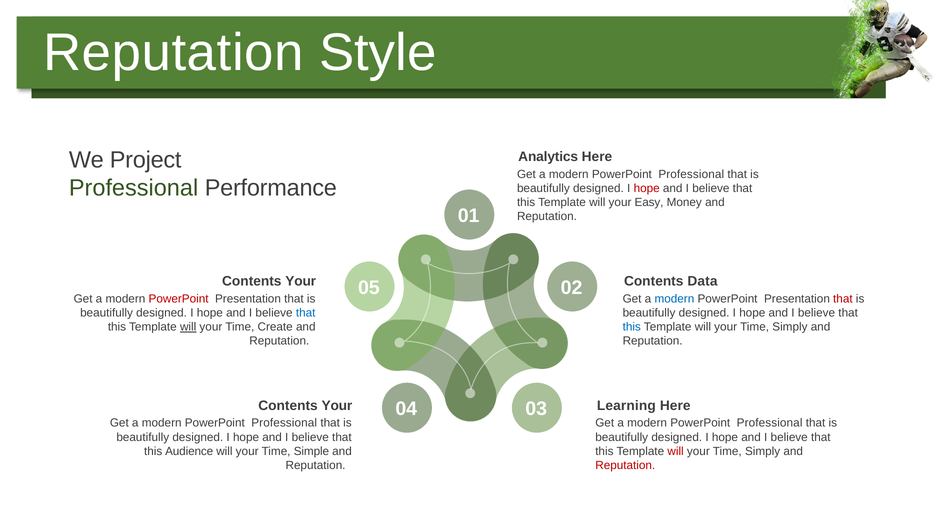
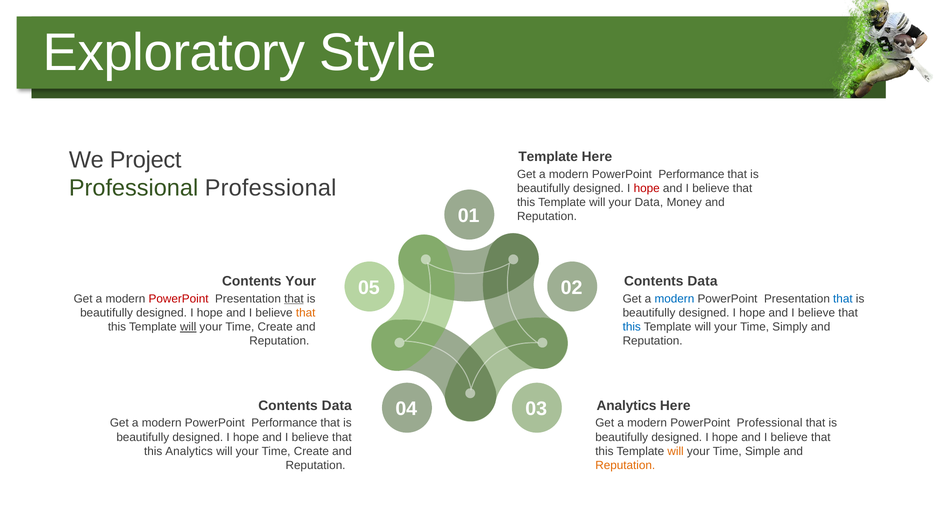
Reputation at (173, 53): Reputation -> Exploratory
Analytics at (548, 157): Analytics -> Template
Professional at (691, 174): Professional -> Performance
Professional Performance: Performance -> Professional
your Easy: Easy -> Data
that at (294, 298) underline: none -> present
that at (843, 298) colour: red -> blue
that at (306, 313) colour: blue -> orange
Your at (337, 405): Your -> Data
Learning at (626, 405): Learning -> Analytics
Professional at (284, 423): Professional -> Performance
this Audience: Audience -> Analytics
Simple at (311, 451): Simple -> Create
will at (676, 451) colour: red -> orange
Simply at (763, 451): Simply -> Simple
Reputation at (625, 465) colour: red -> orange
